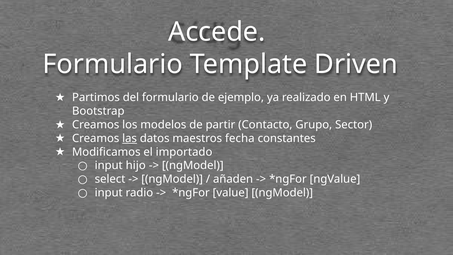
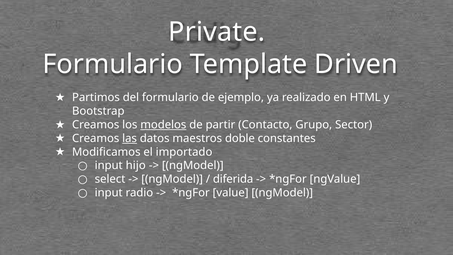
Accede: Accede -> Private
modelos underline: none -> present
fecha: fecha -> doble
añaden: añaden -> diferida
